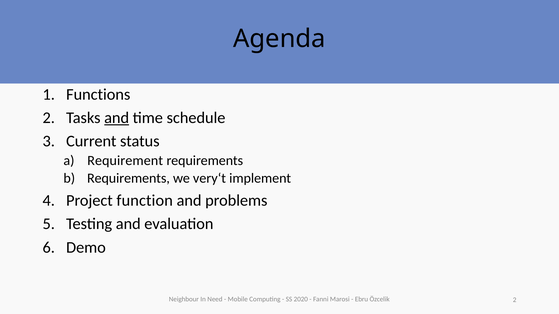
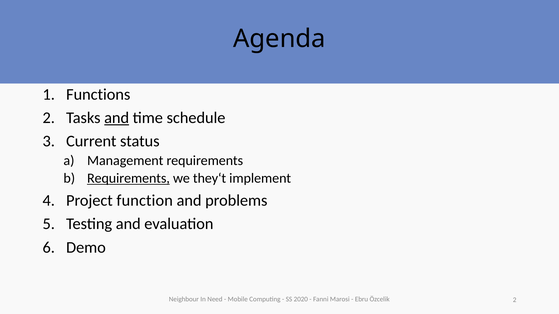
Requirement: Requirement -> Management
Requirements at (128, 179) underline: none -> present
very‘t: very‘t -> they‘t
